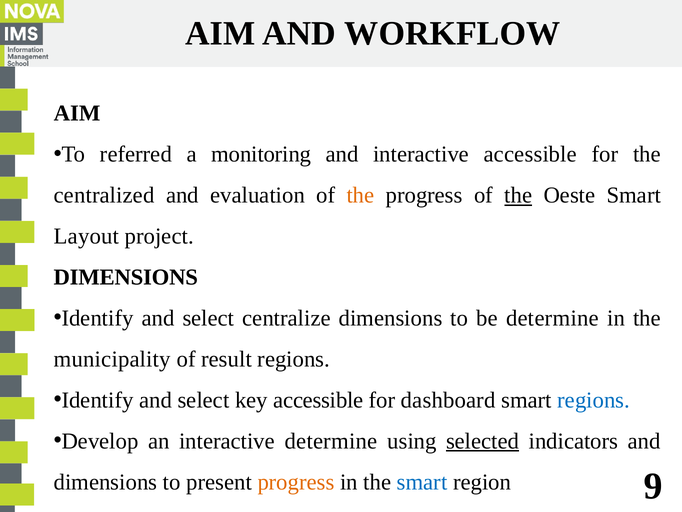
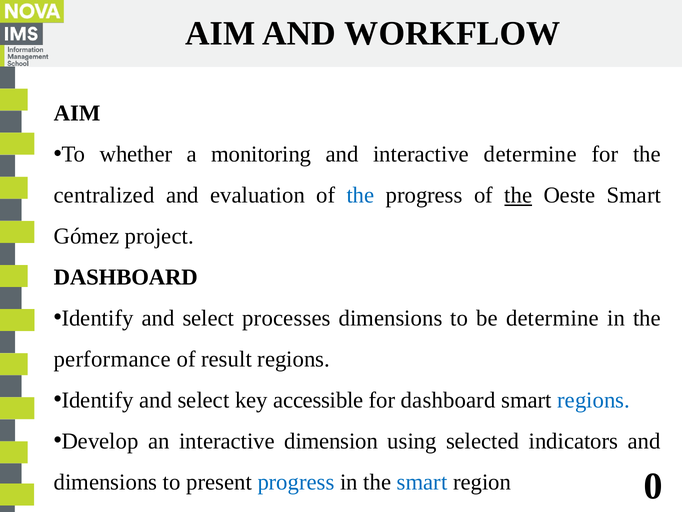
referred: referred -> whether
interactive accessible: accessible -> determine
the at (360, 195) colour: orange -> blue
Layout: Layout -> Gómez
DIMENSIONS at (126, 277): DIMENSIONS -> DASHBOARD
centralize: centralize -> processes
municipality: municipality -> performance
interactive determine: determine -> dimension
selected underline: present -> none
progress at (296, 482) colour: orange -> blue
9: 9 -> 0
